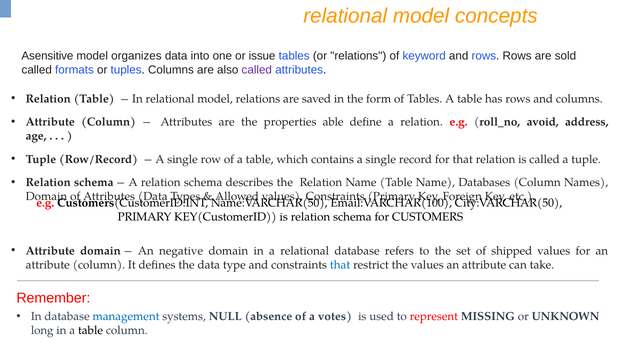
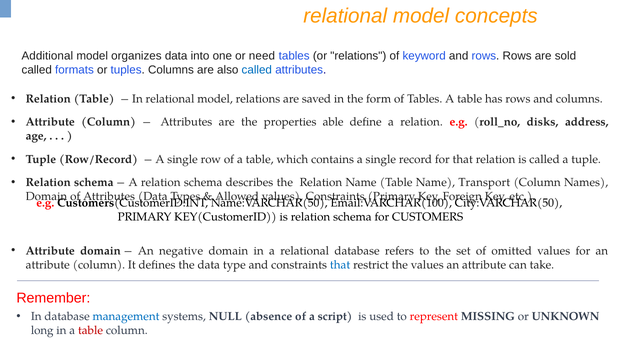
Asensitive: Asensitive -> Additional
issue: issue -> need
called at (257, 70) colour: purple -> blue
avoid: avoid -> disks
Databases: Databases -> Transport
shipped: shipped -> omitted
votes: votes -> script
table at (90, 330) colour: black -> red
